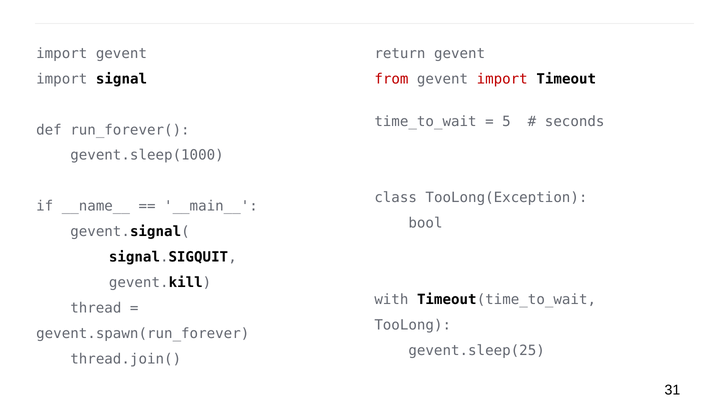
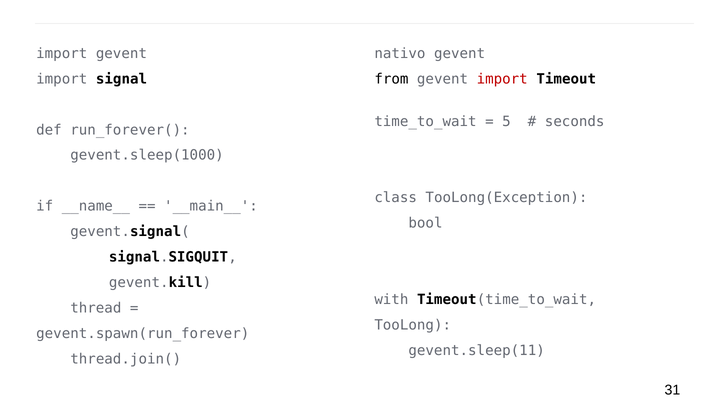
return: return -> nativo
from colour: red -> black
gevent.sleep(25: gevent.sleep(25 -> gevent.sleep(11
